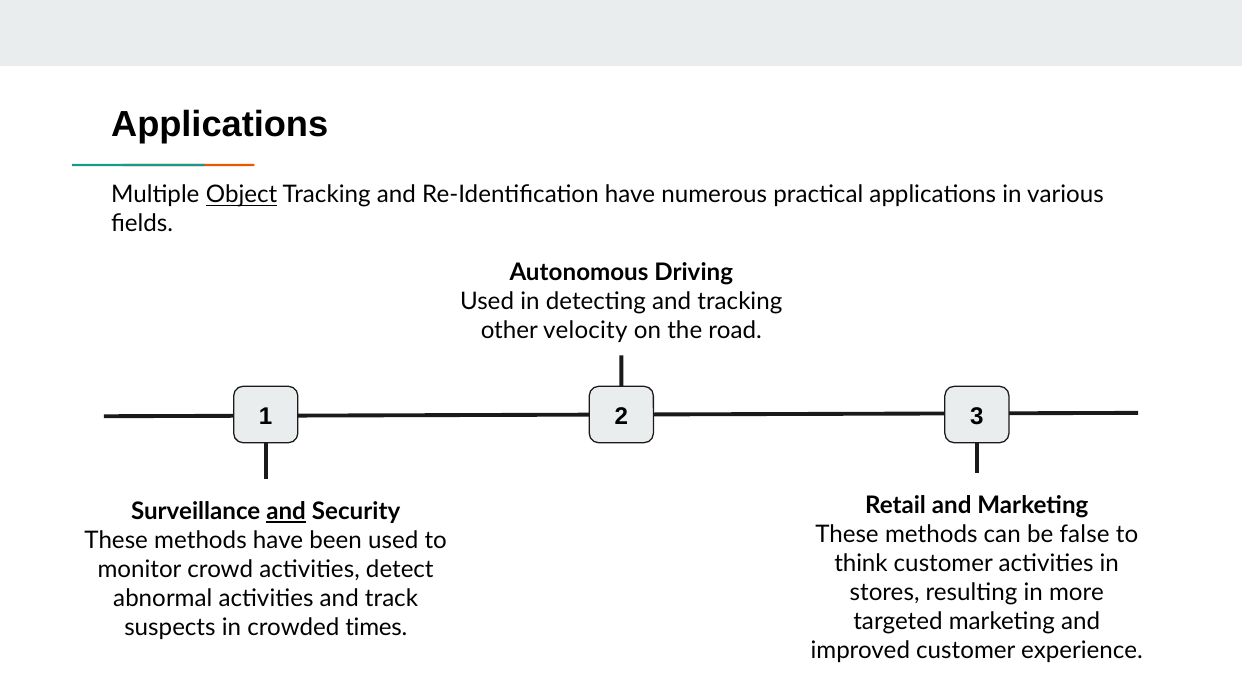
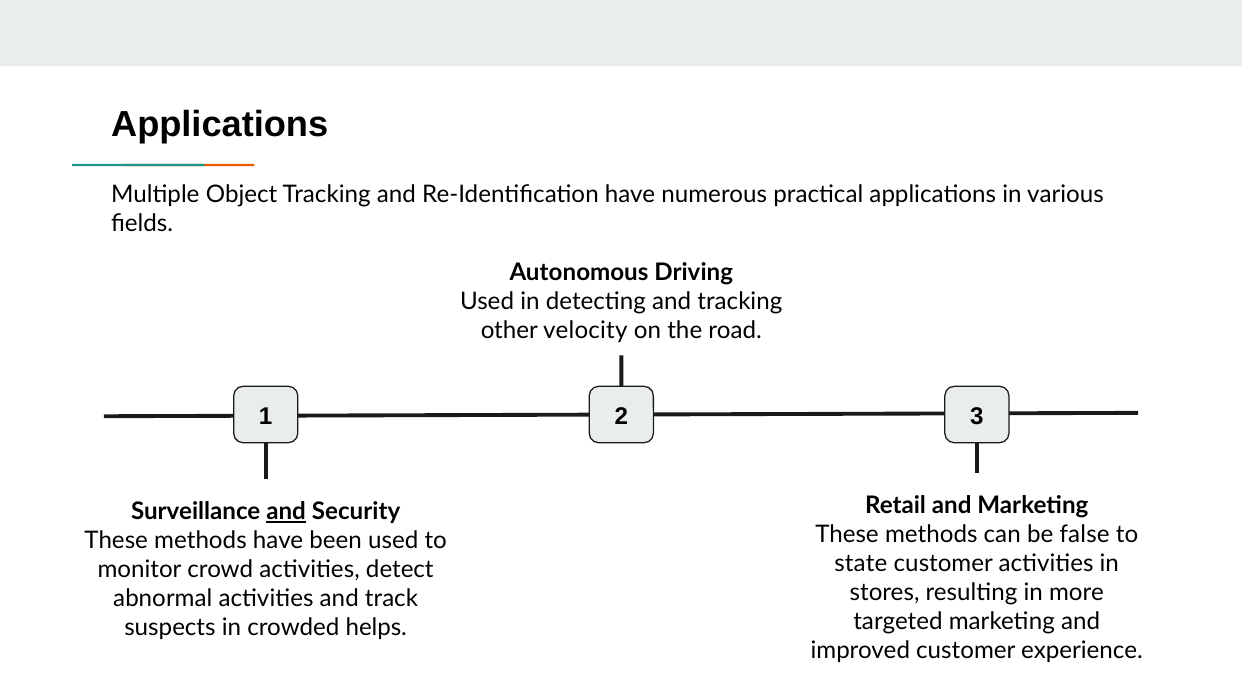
Object underline: present -> none
think: think -> state
times: times -> helps
